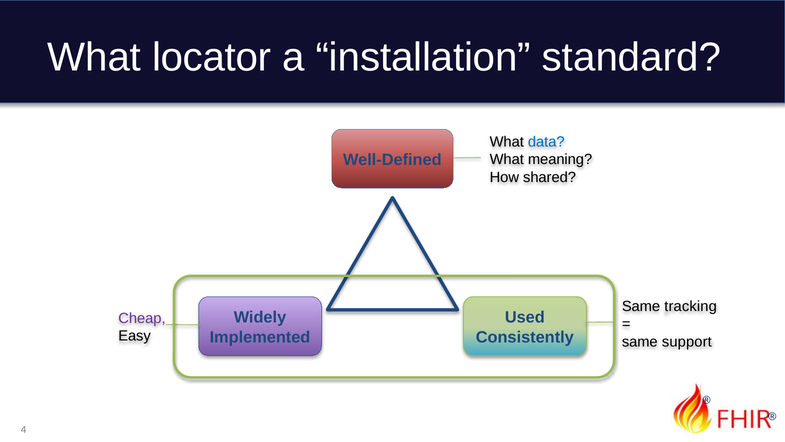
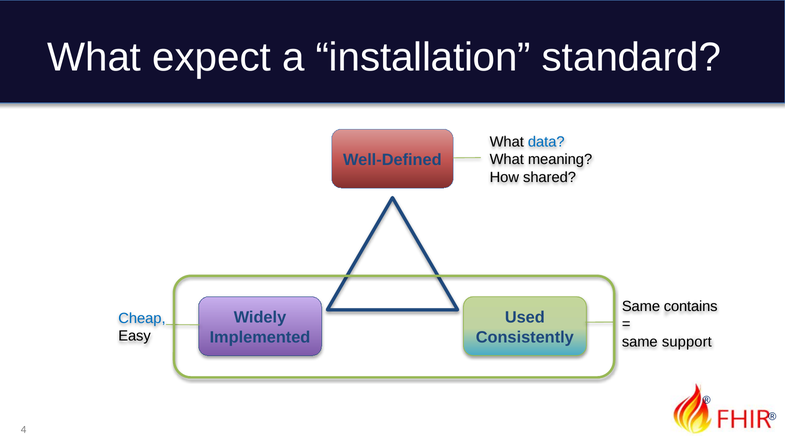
locator: locator -> expect
tracking: tracking -> contains
Cheap colour: purple -> blue
